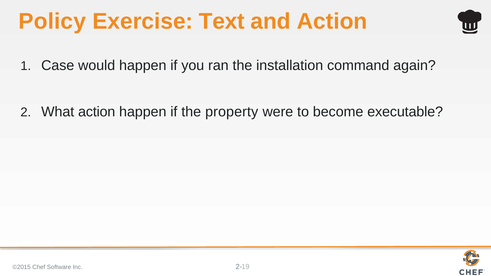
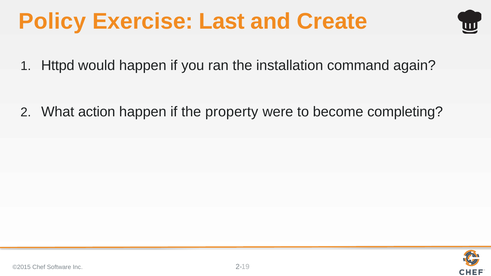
Text: Text -> Last
and Action: Action -> Create
Case: Case -> Httpd
executable: executable -> completing
